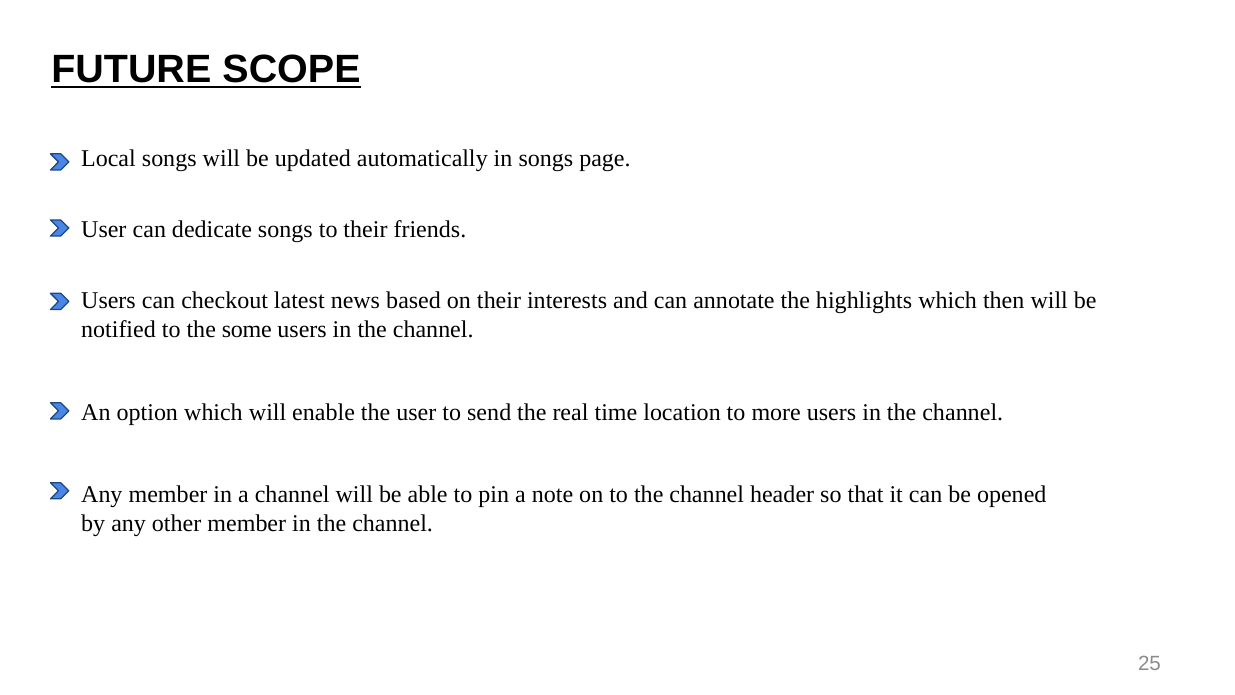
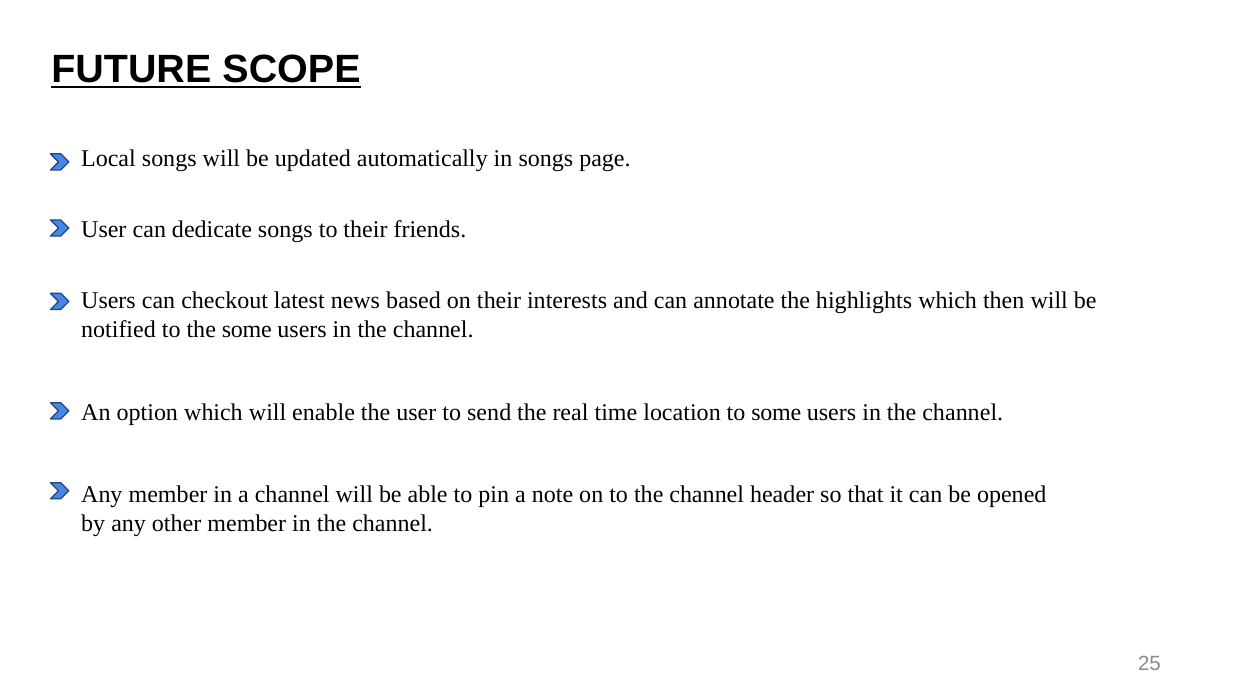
to more: more -> some
